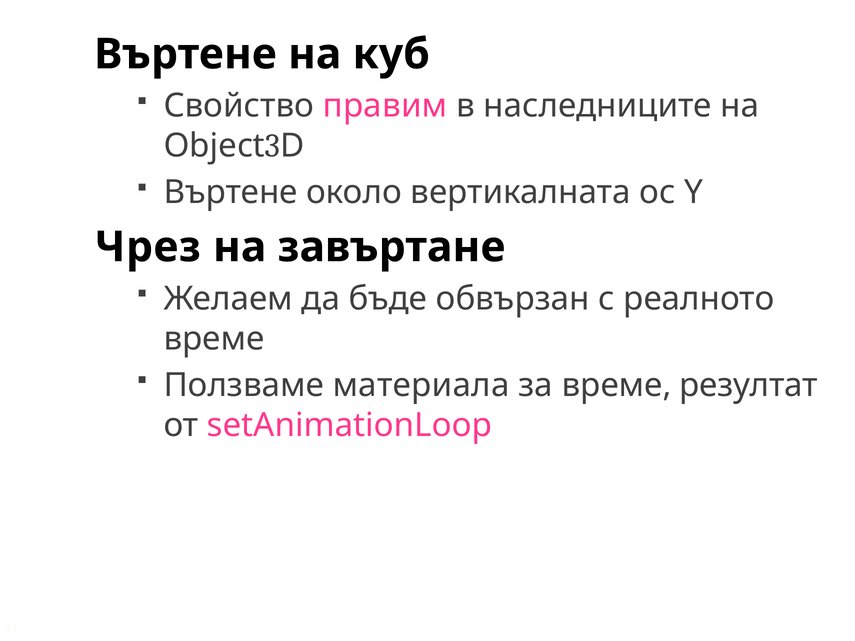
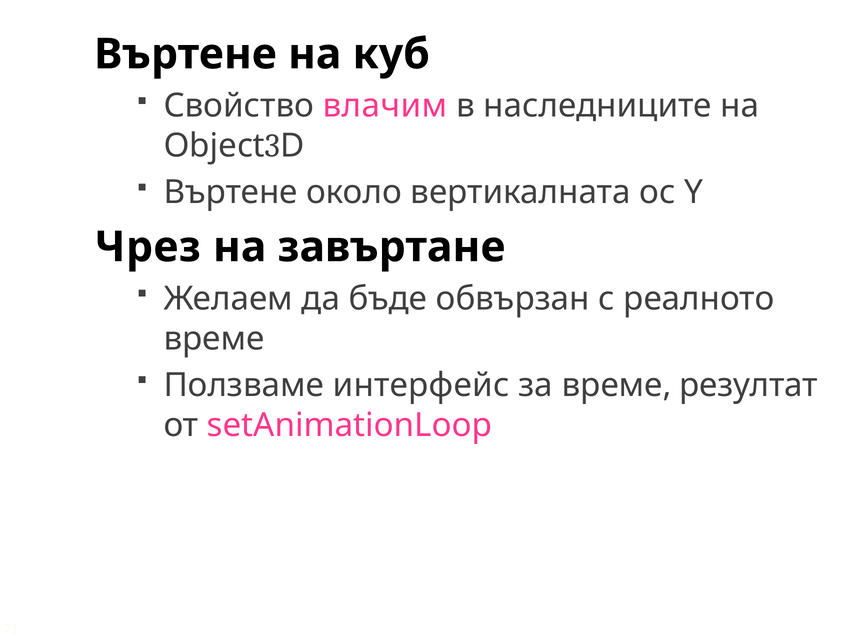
правим: правим -> влачим
материала: материала -> интерфейс
